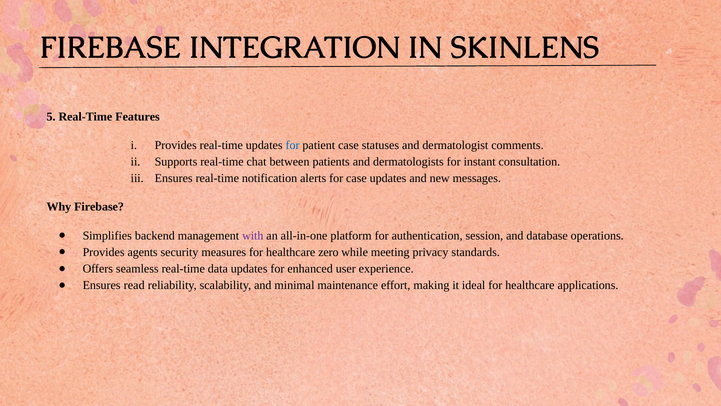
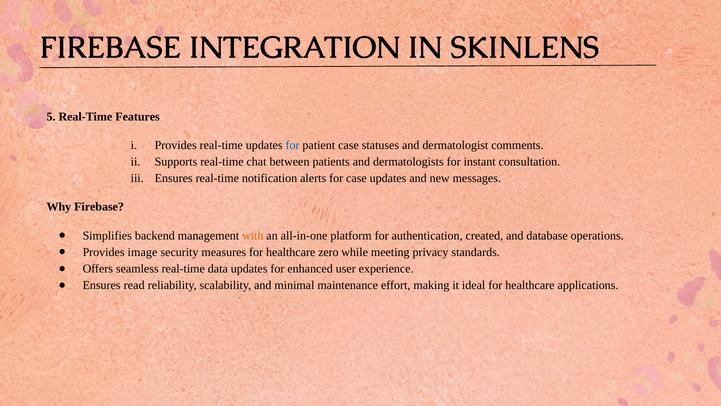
with colour: purple -> orange
session: session -> created
agents: agents -> image
